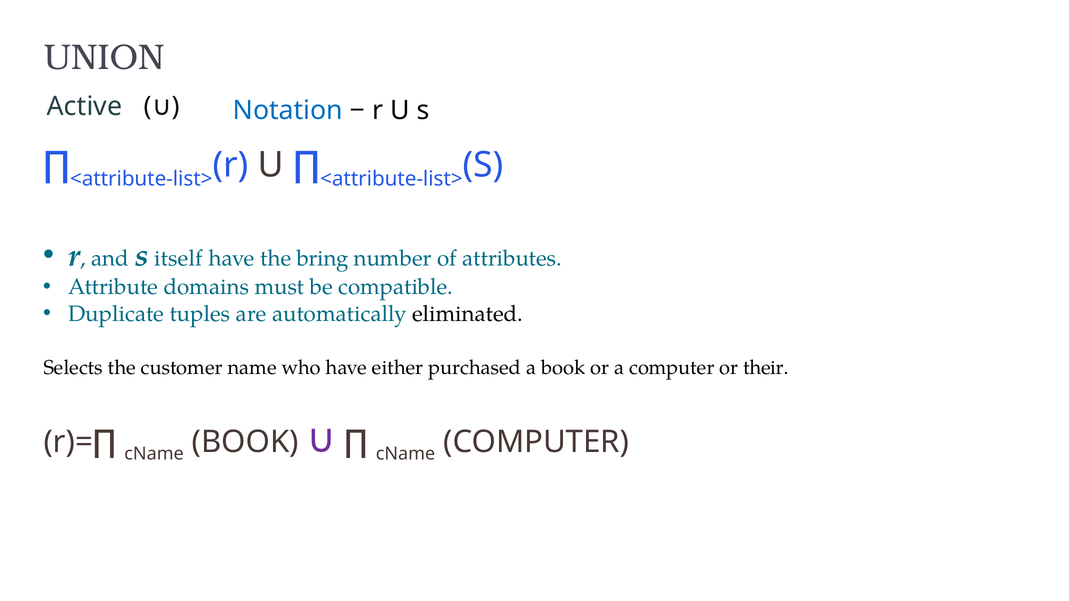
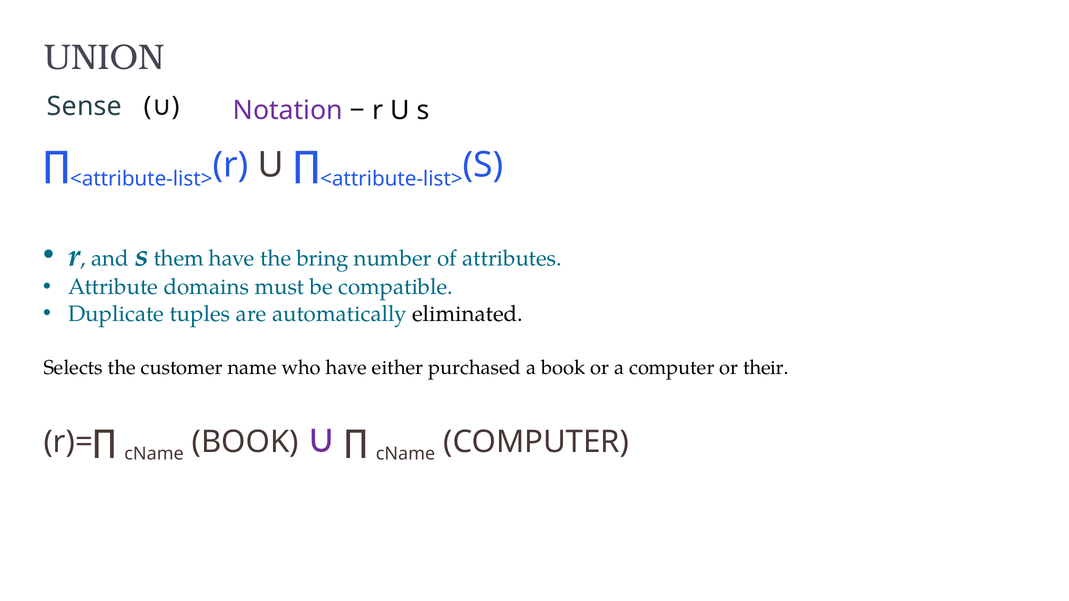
Notation colour: blue -> purple
Active: Active -> Sense
itself: itself -> them
